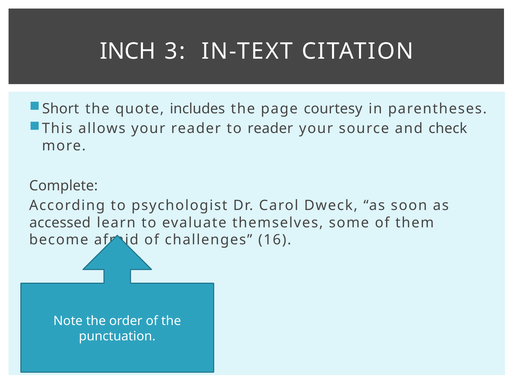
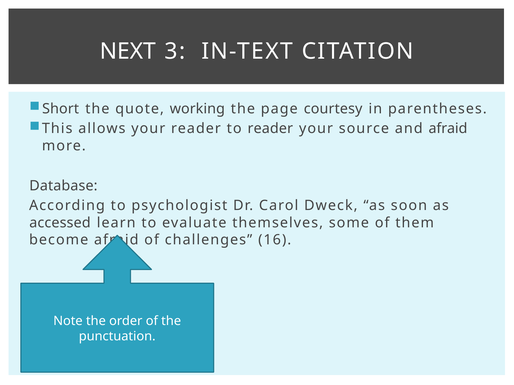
INCH: INCH -> NEXT
includes: includes -> working
and check: check -> afraid
Complete: Complete -> Database
